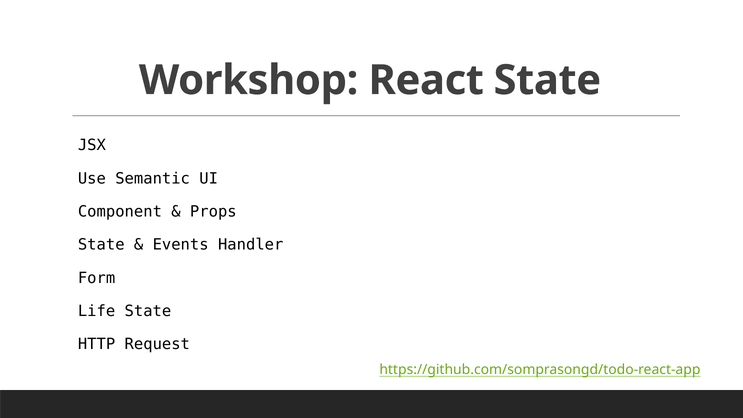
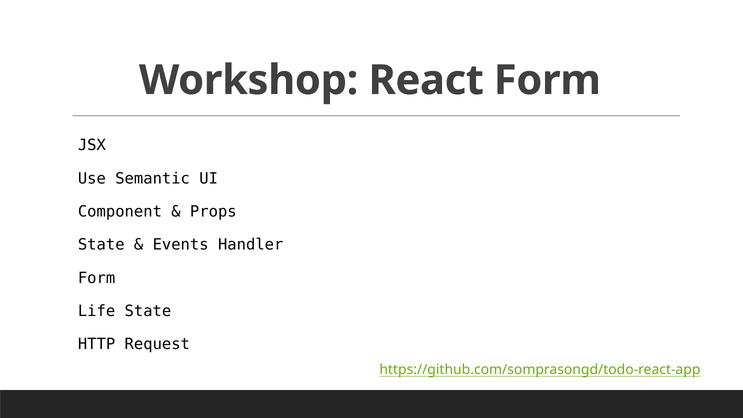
React State: State -> Form
